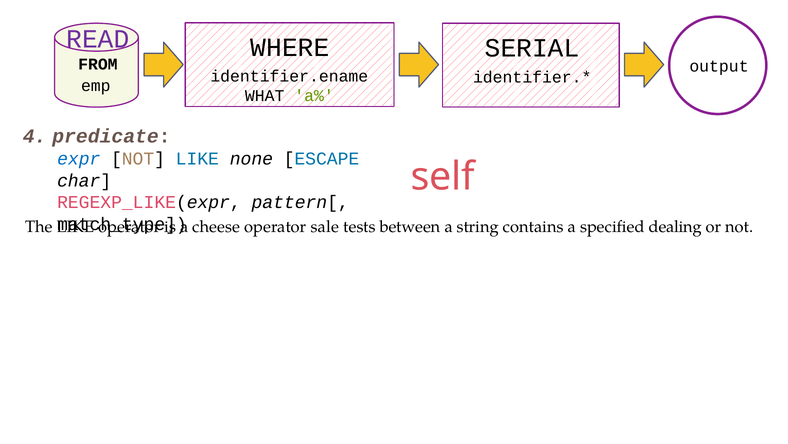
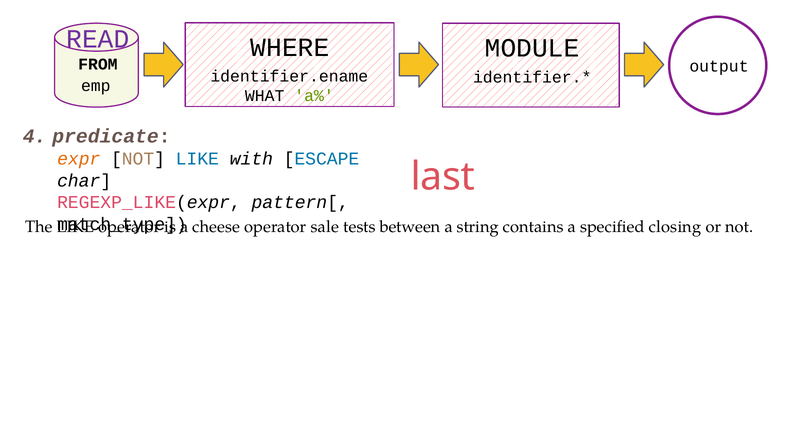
SERIAL: SERIAL -> MODULE
expr colour: blue -> orange
none: none -> with
self: self -> last
dealing: dealing -> closing
